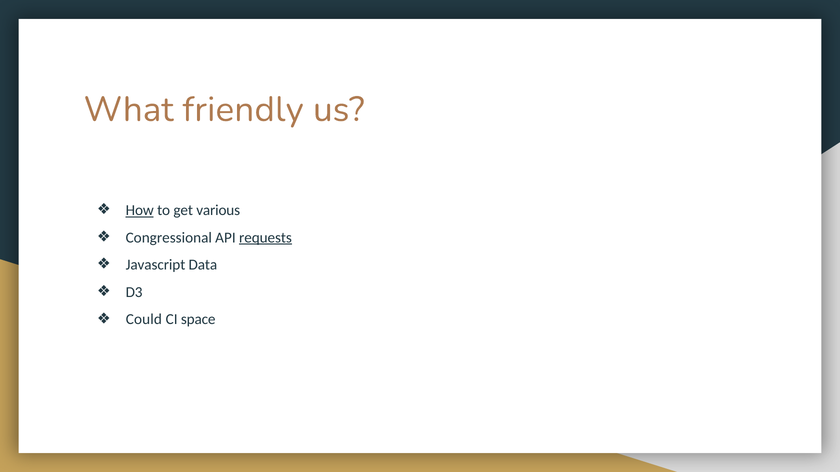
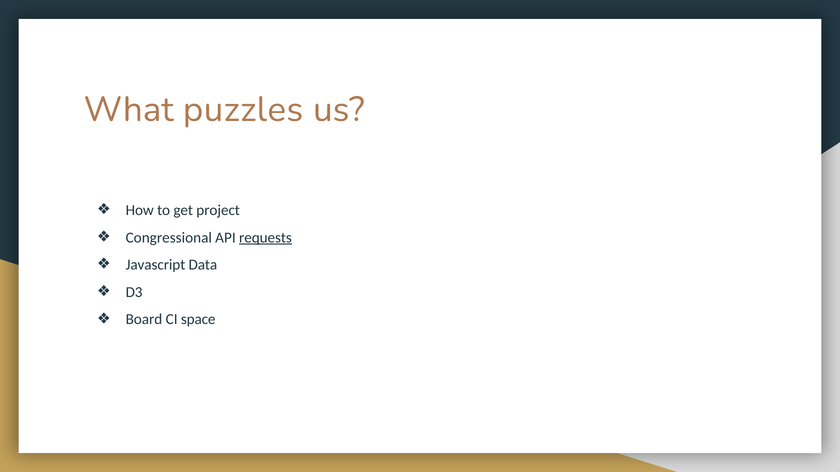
friendly: friendly -> puzzles
How underline: present -> none
various: various -> project
Could: Could -> Board
